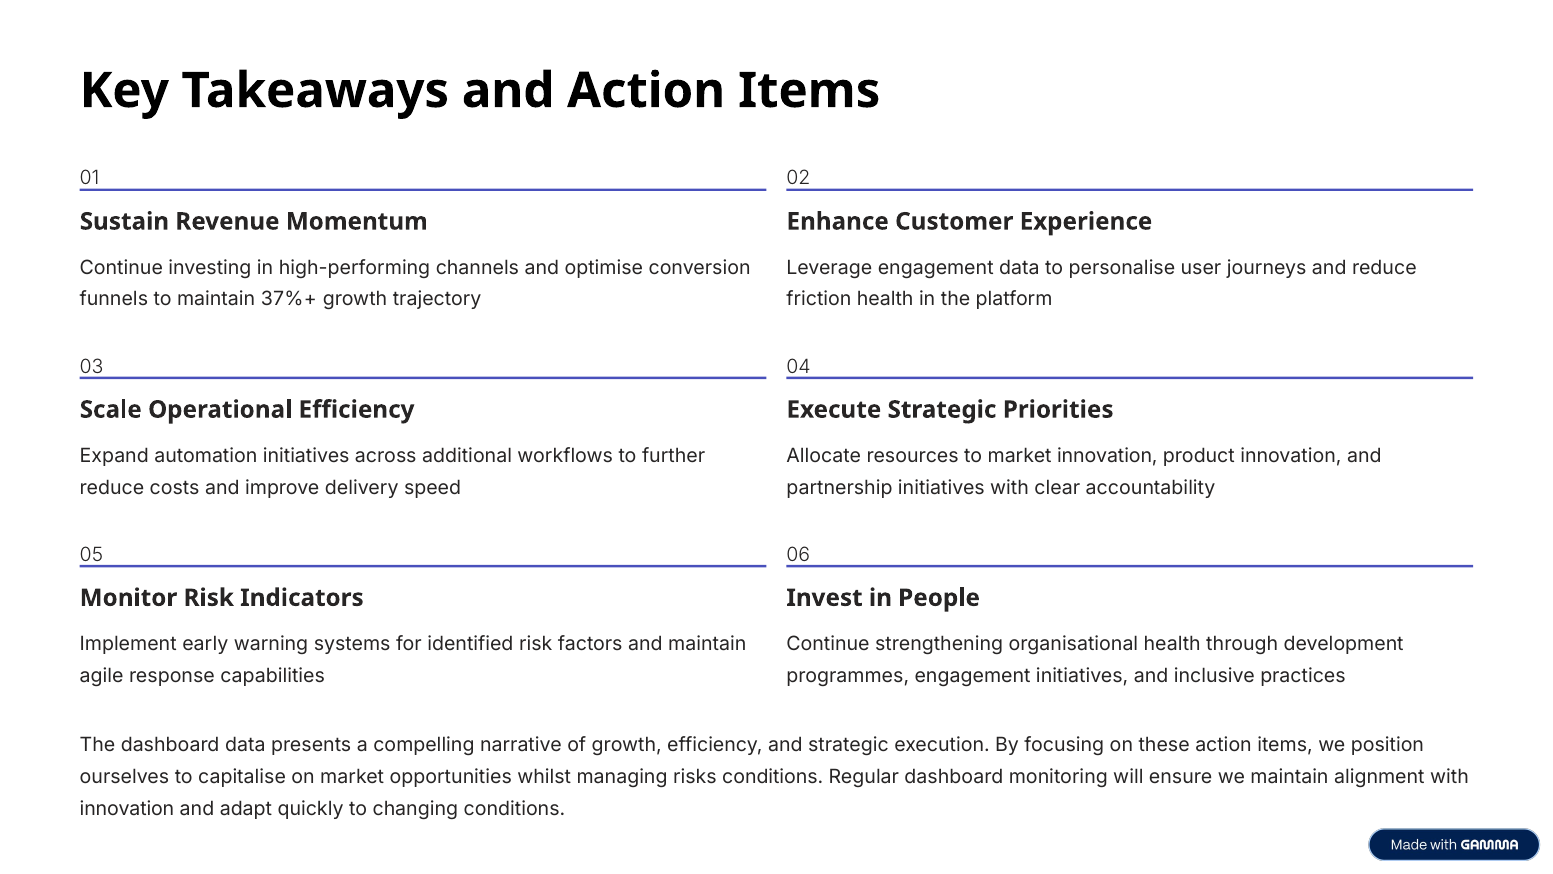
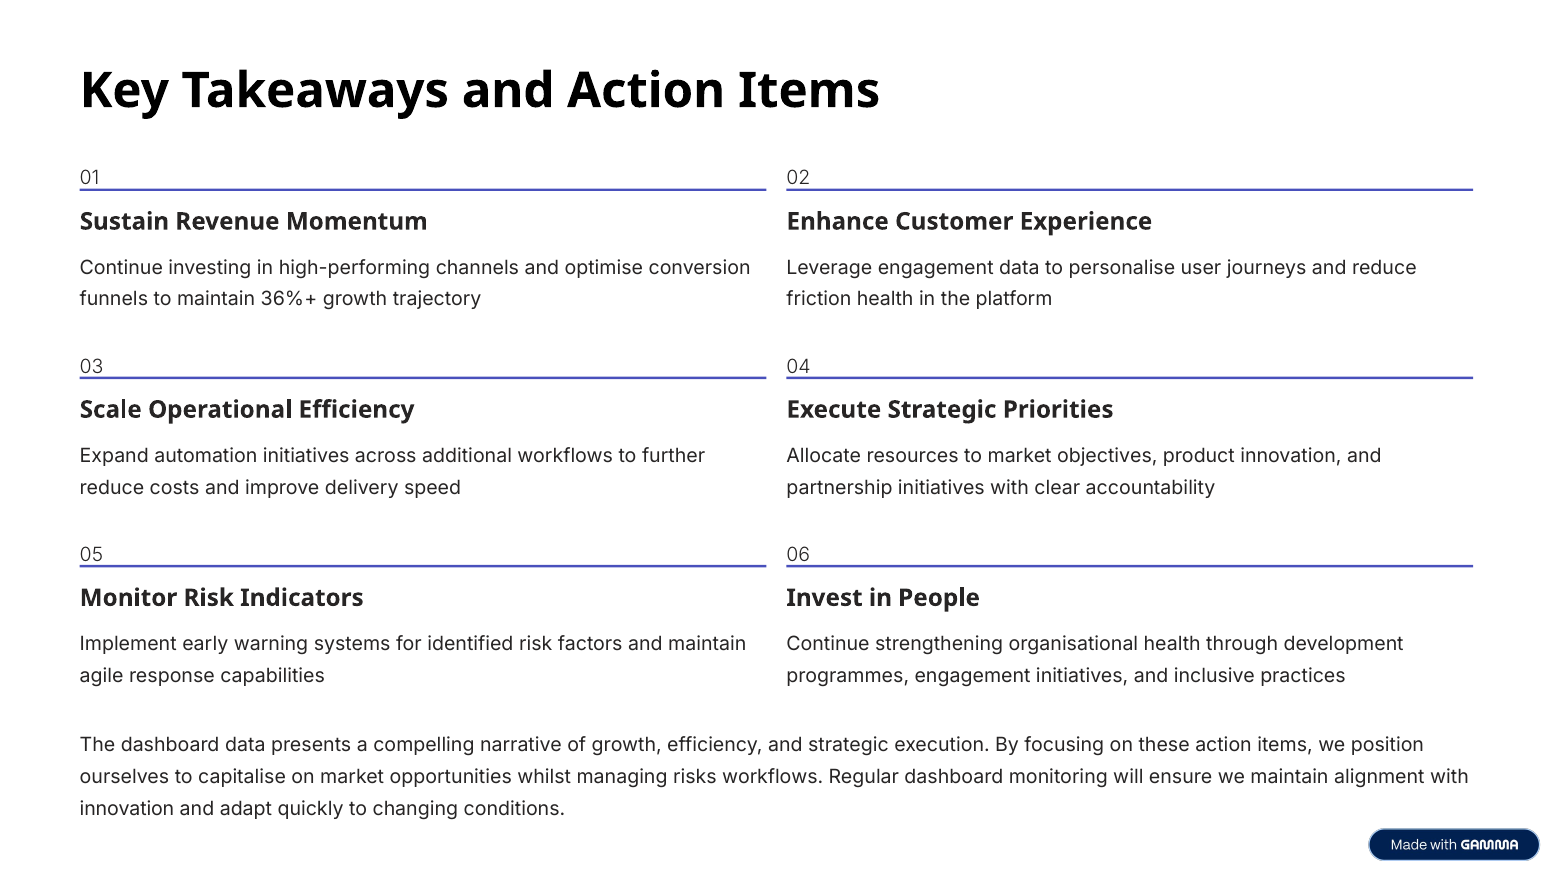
37%+: 37%+ -> 36%+
market innovation: innovation -> objectives
risks conditions: conditions -> workflows
